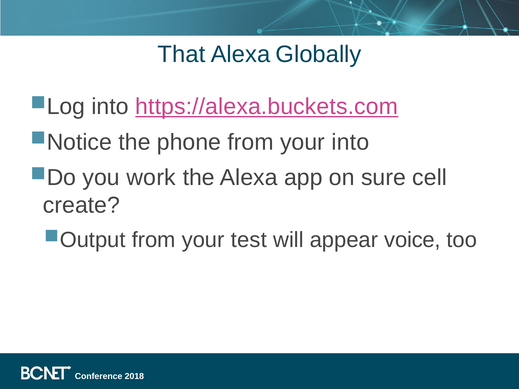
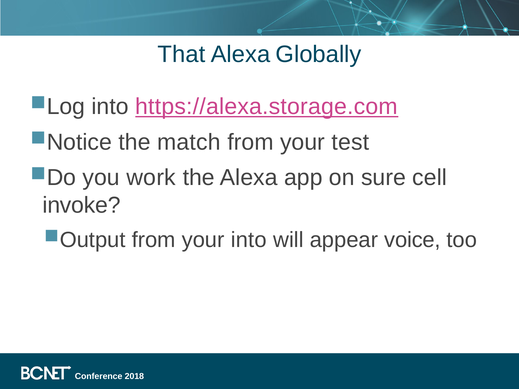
https://alexa.buckets.com: https://alexa.buckets.com -> https://alexa.storage.com
phone: phone -> match
your into: into -> test
create: create -> invoke
your test: test -> into
